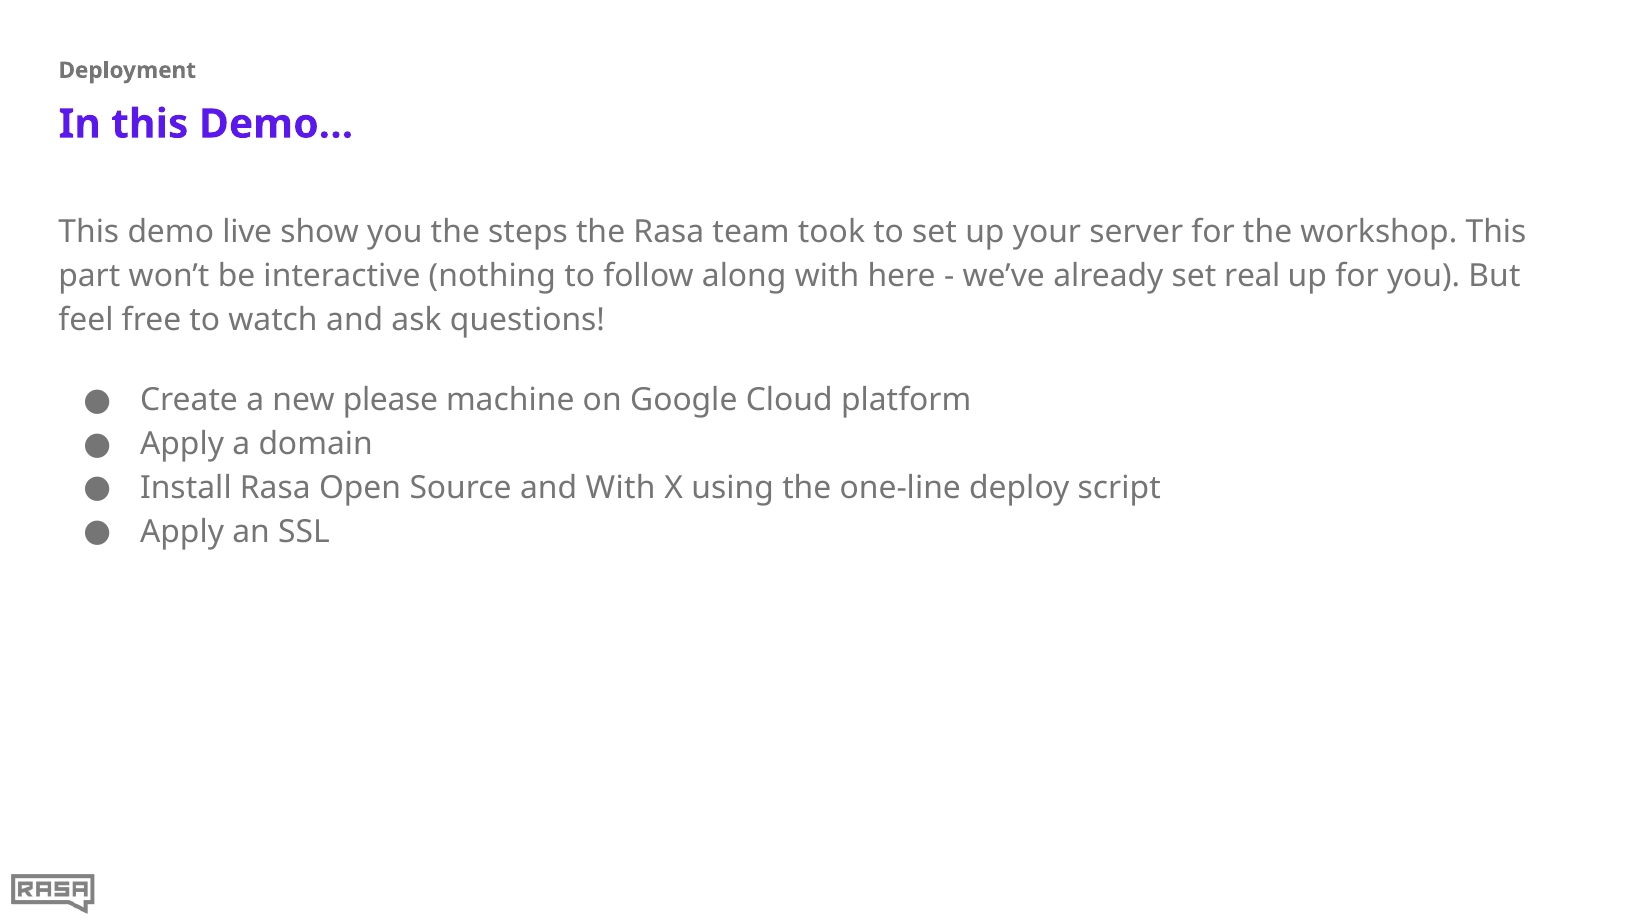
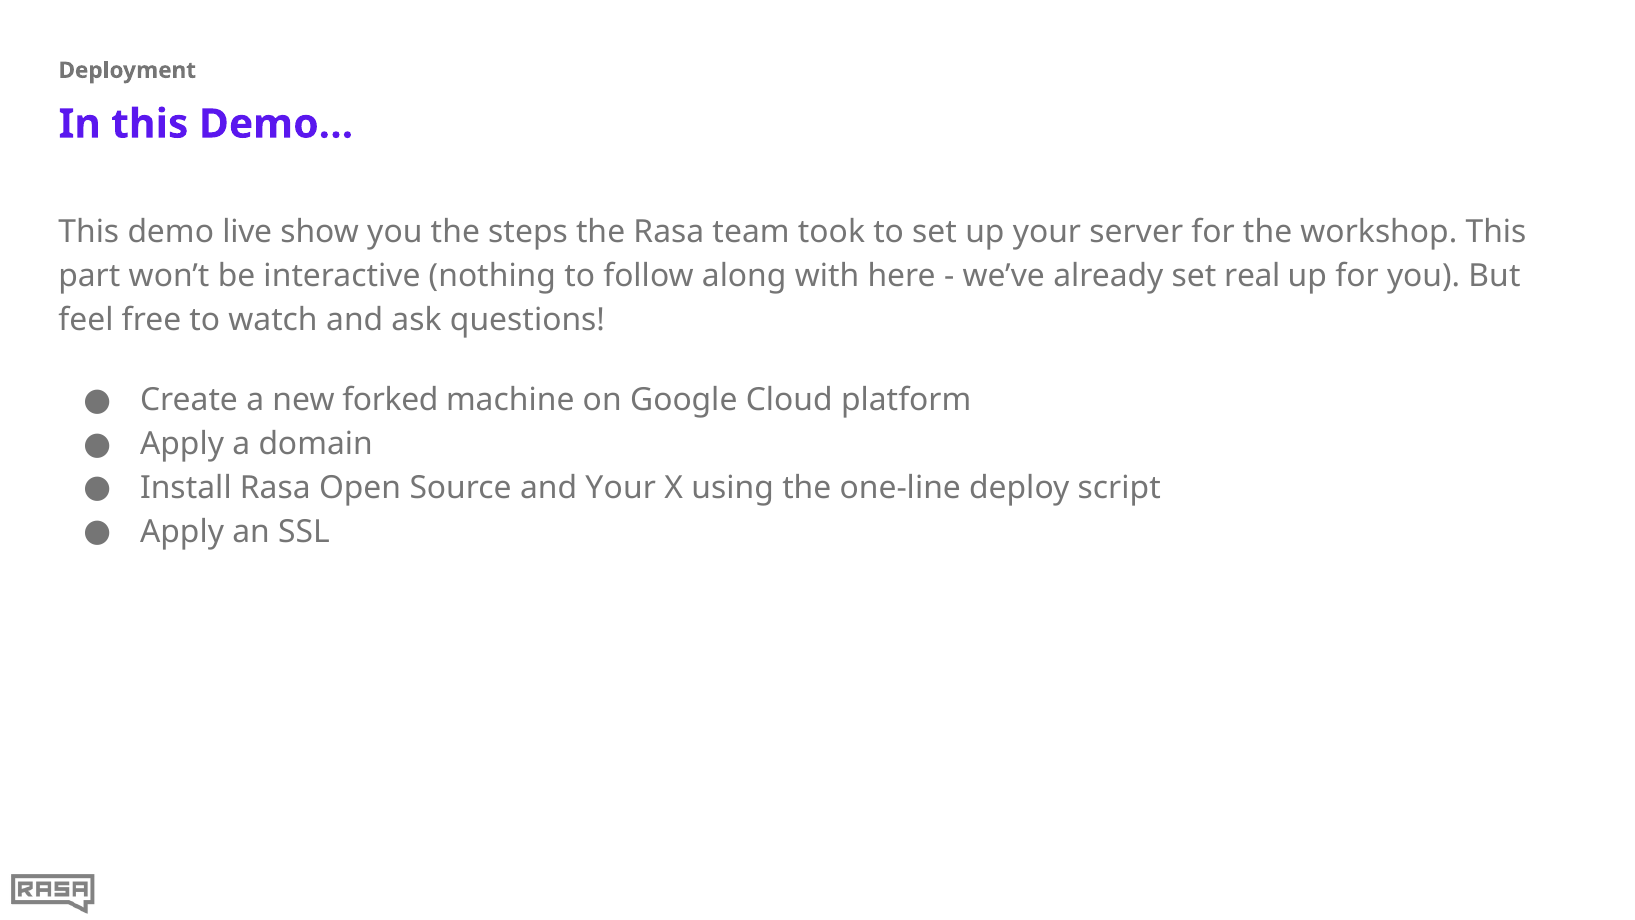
please: please -> forked
and With: With -> Your
